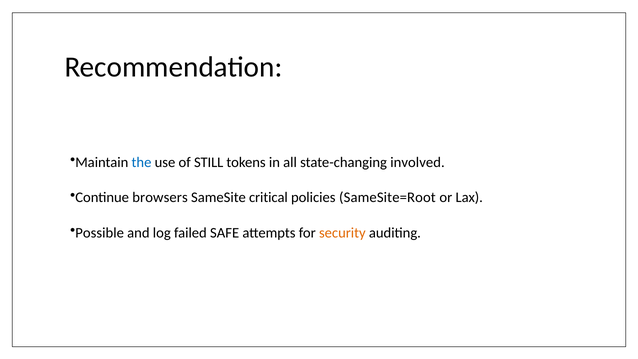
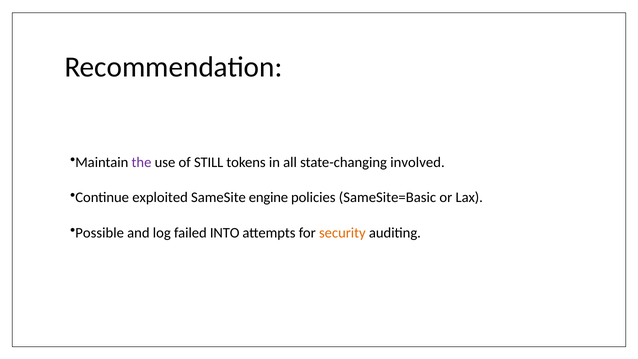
the colour: blue -> purple
browsers: browsers -> exploited
critical: critical -> engine
SameSite=Root: SameSite=Root -> SameSite=Basic
SAFE: SAFE -> INTO
